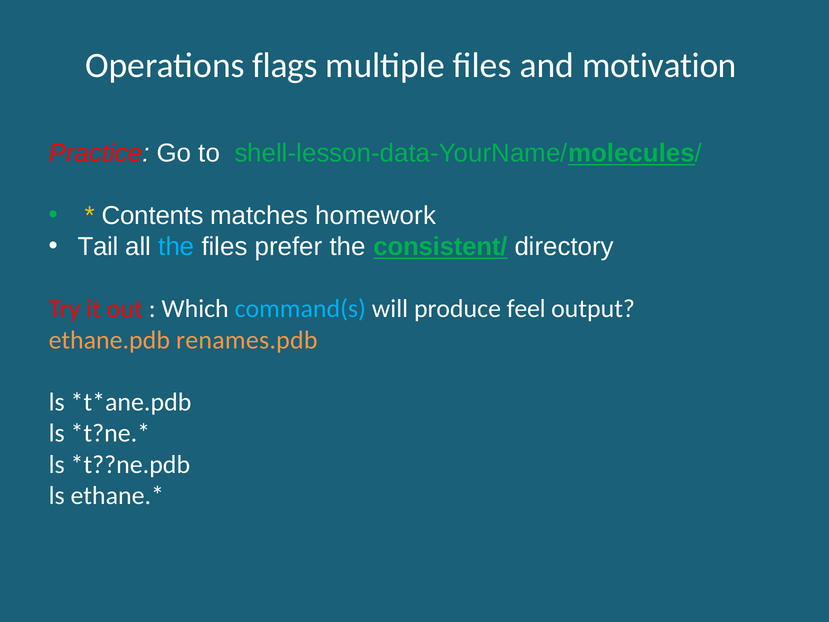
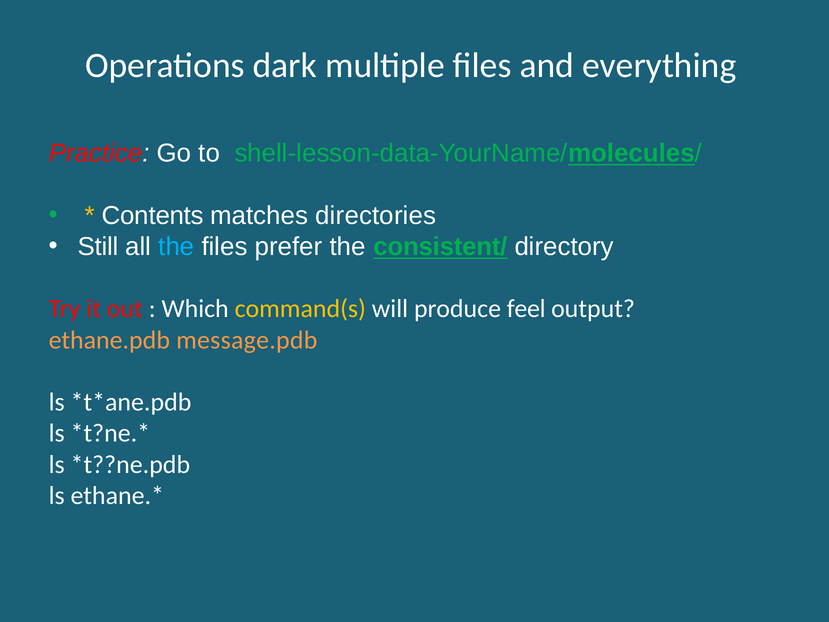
flags: flags -> dark
motivation: motivation -> everything
homework: homework -> directories
Tail: Tail -> Still
command(s colour: light blue -> yellow
renames.pdb: renames.pdb -> message.pdb
